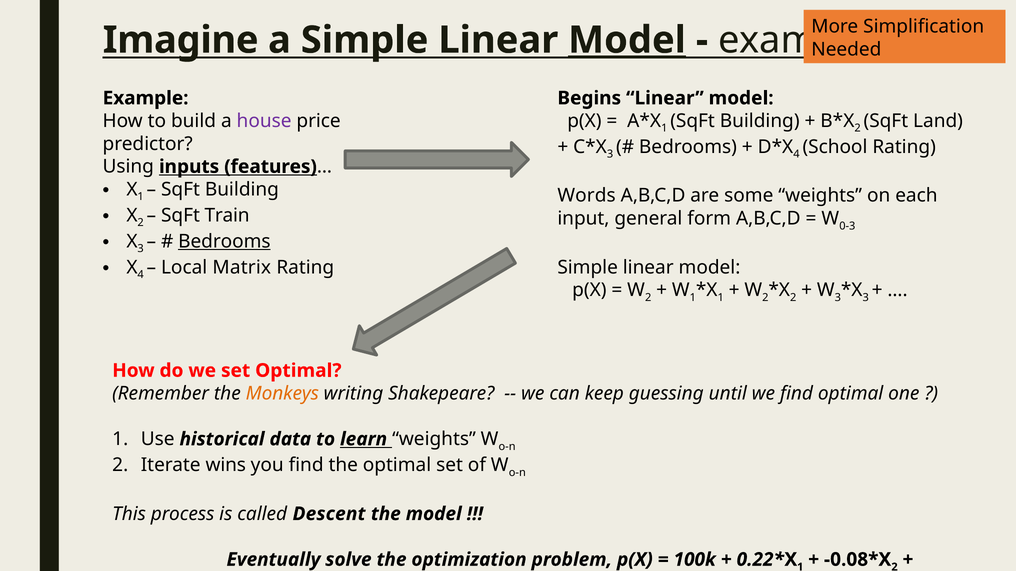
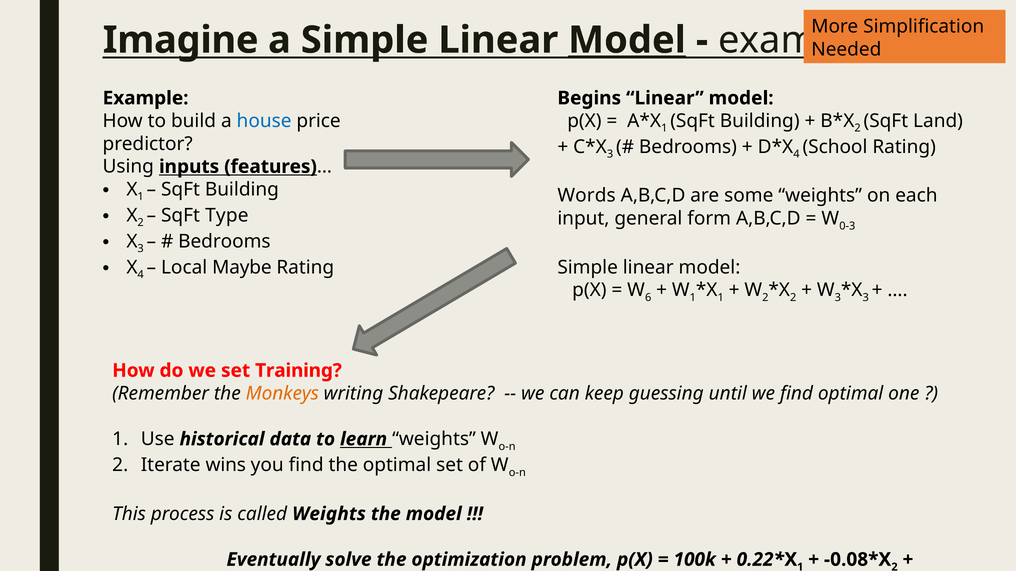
house colour: purple -> blue
Train: Train -> Type
Bedrooms at (224, 242) underline: present -> none
Matrix: Matrix -> Maybe
2 at (648, 298): 2 -> 6
set Optimal: Optimal -> Training
called Descent: Descent -> Weights
